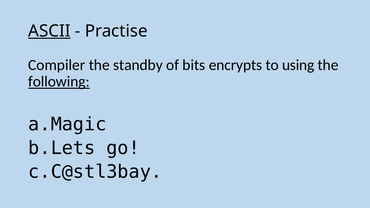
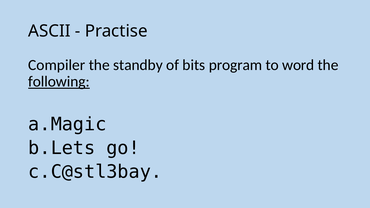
ASCII underline: present -> none
encrypts: encrypts -> program
using: using -> word
